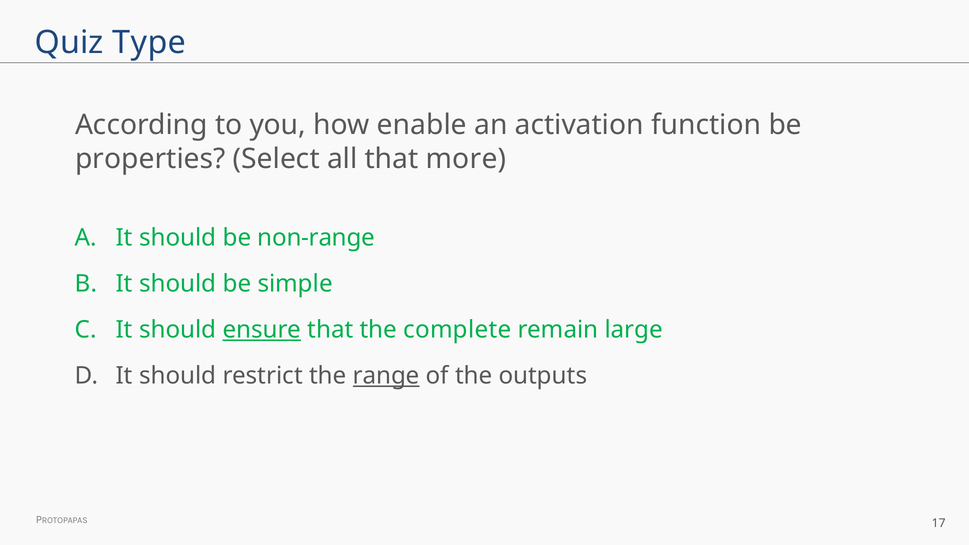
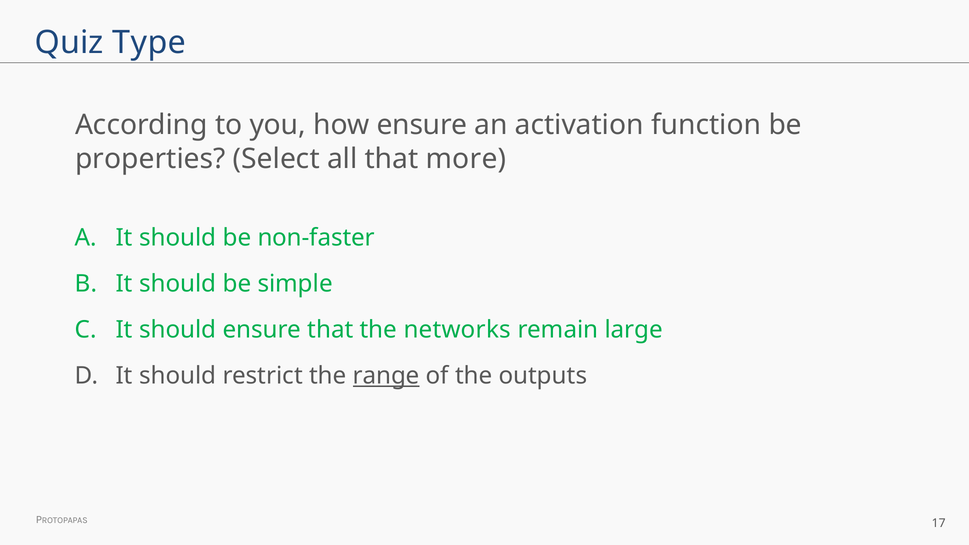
how enable: enable -> ensure
non-range: non-range -> non-faster
ensure at (262, 330) underline: present -> none
complete: complete -> networks
